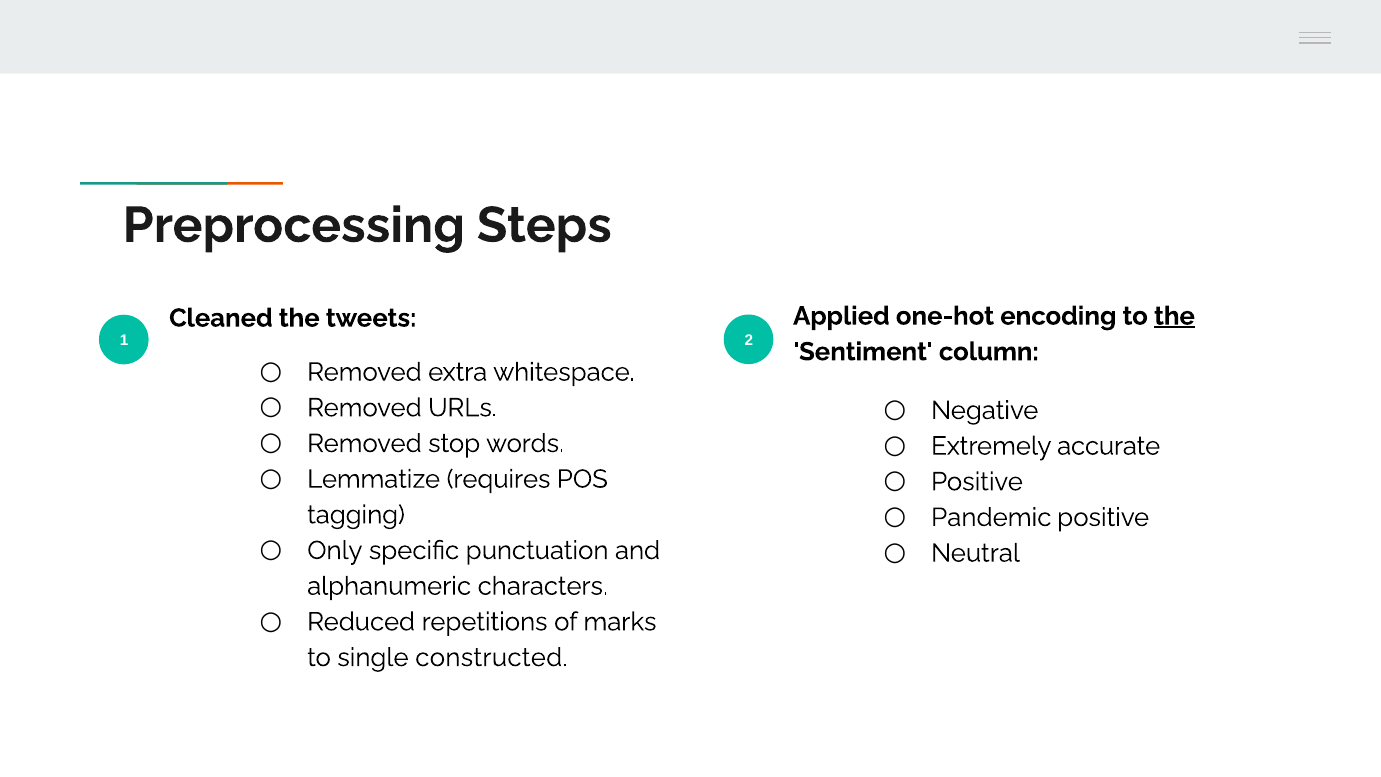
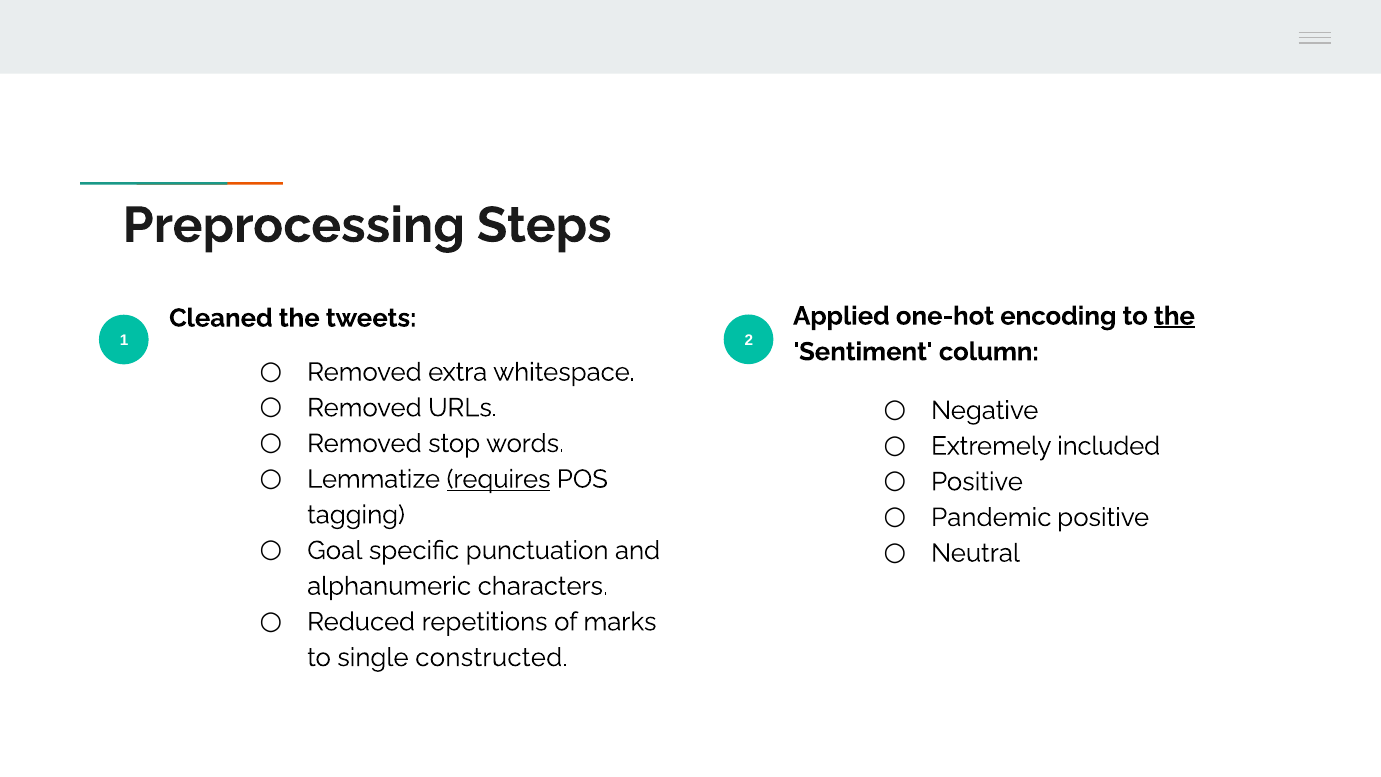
accurate: accurate -> included
requires underline: none -> present
Only: Only -> Goal
